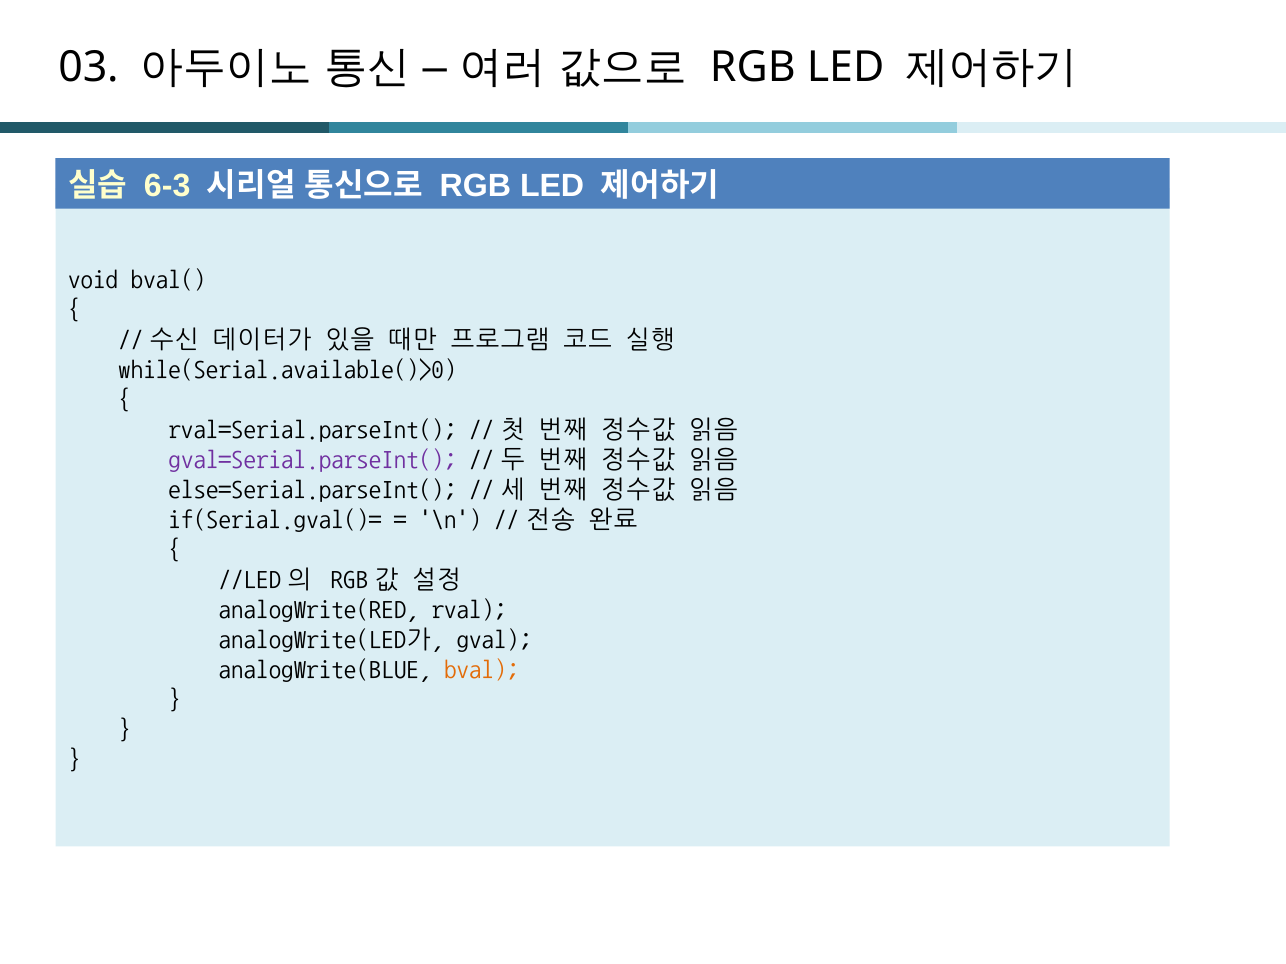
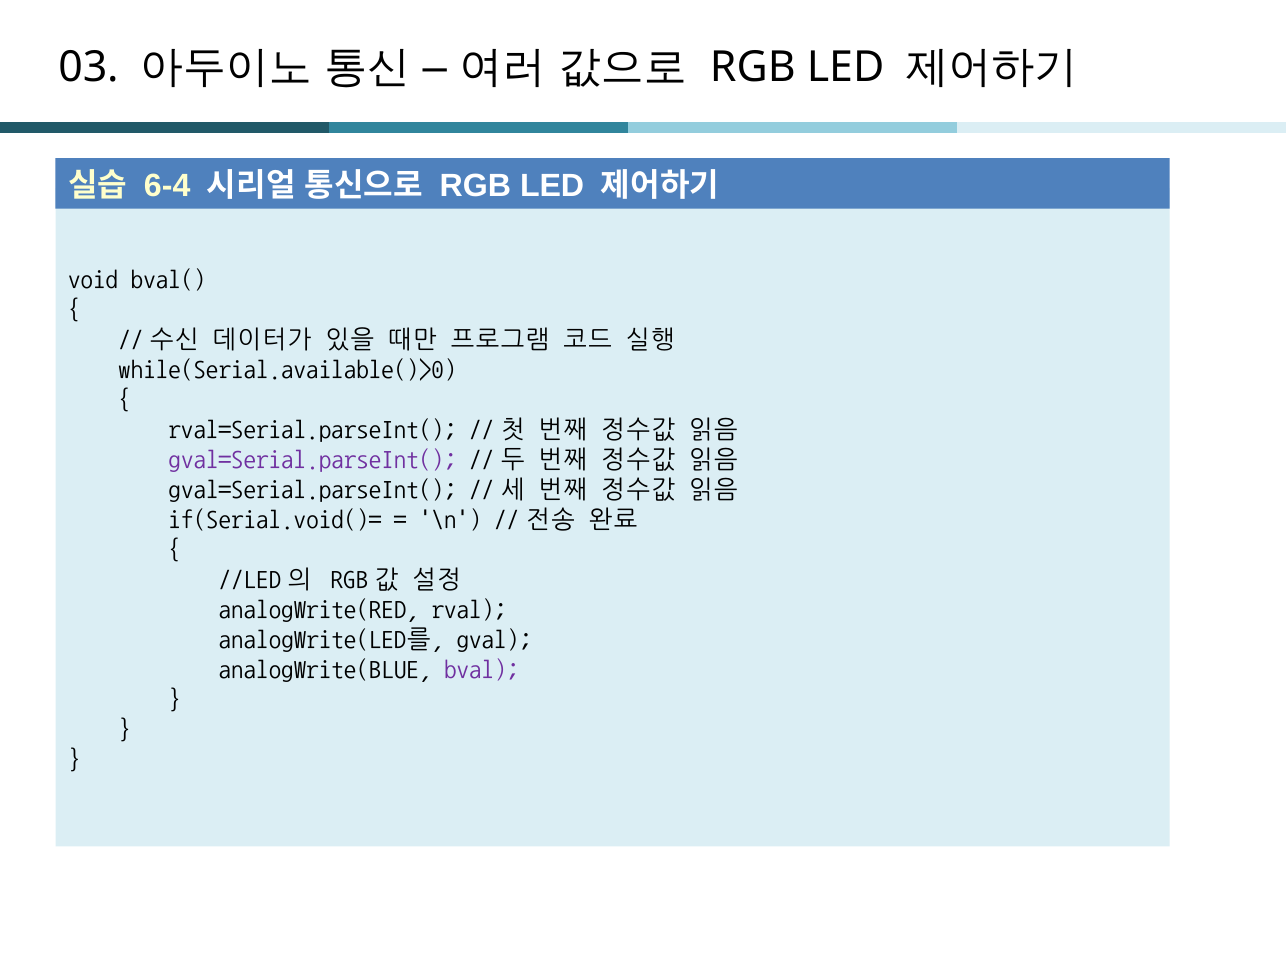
6-3: 6-3 -> 6-4
else=Serial.parseInt( at (313, 489): else=Serial.parseInt( -> gval=Serial.parseInt(
if(Serial.gval()=: if(Serial.gval()= -> if(Serial.void()=
analogWrite(LED가: analogWrite(LED가 -> analogWrite(LED를
bval colour: orange -> purple
